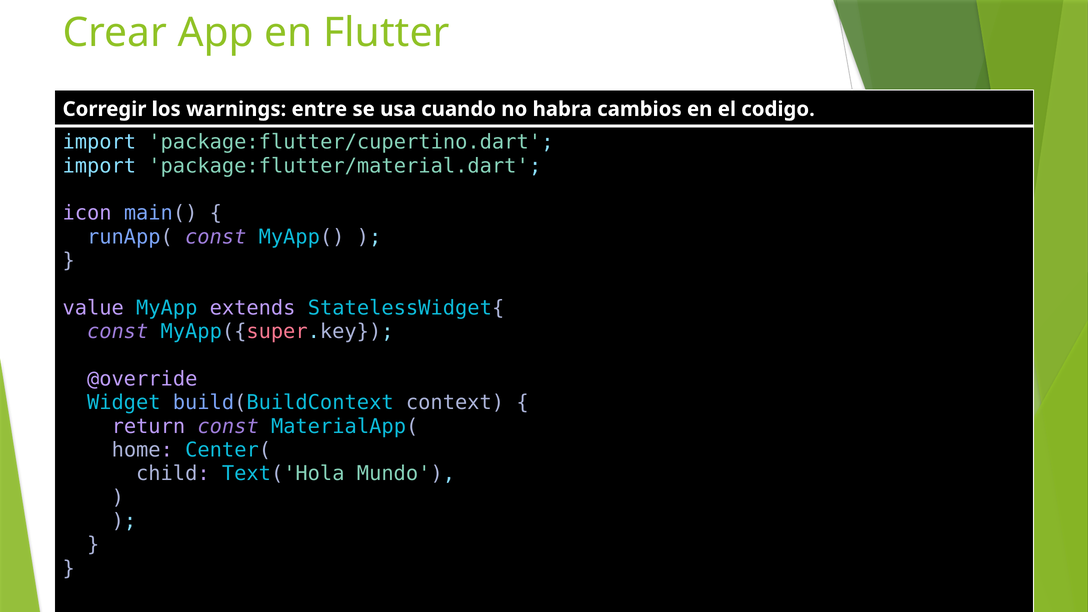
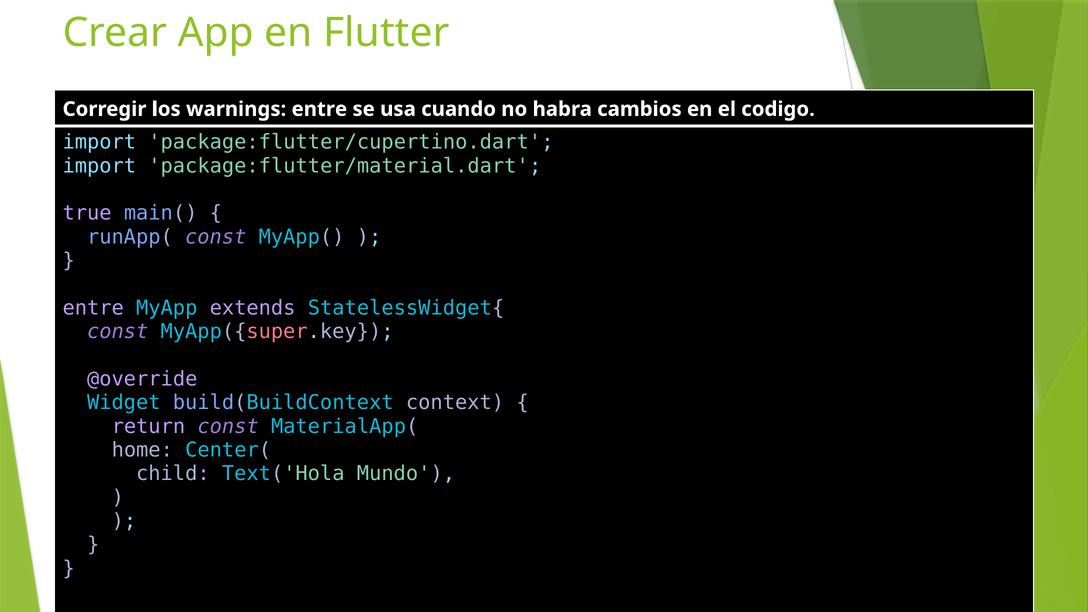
icon: icon -> true
value at (93, 308): value -> entre
